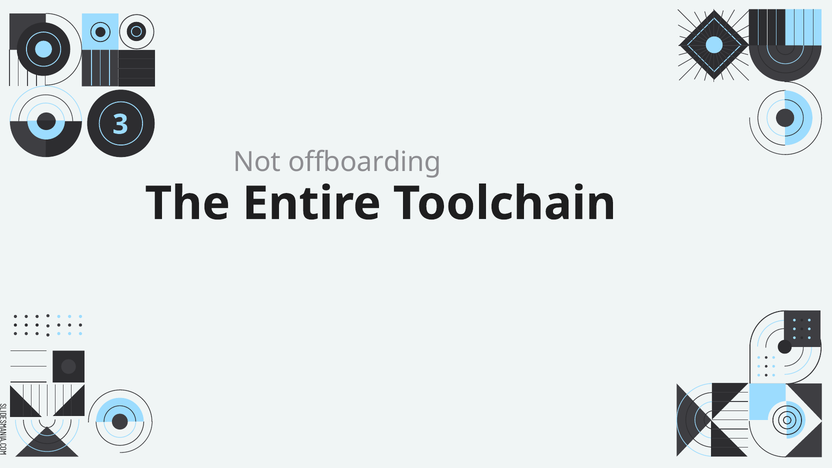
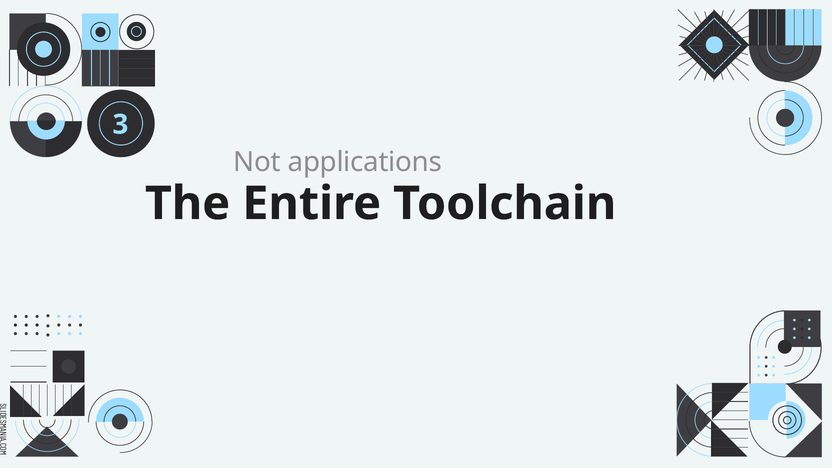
offboarding: offboarding -> applications
